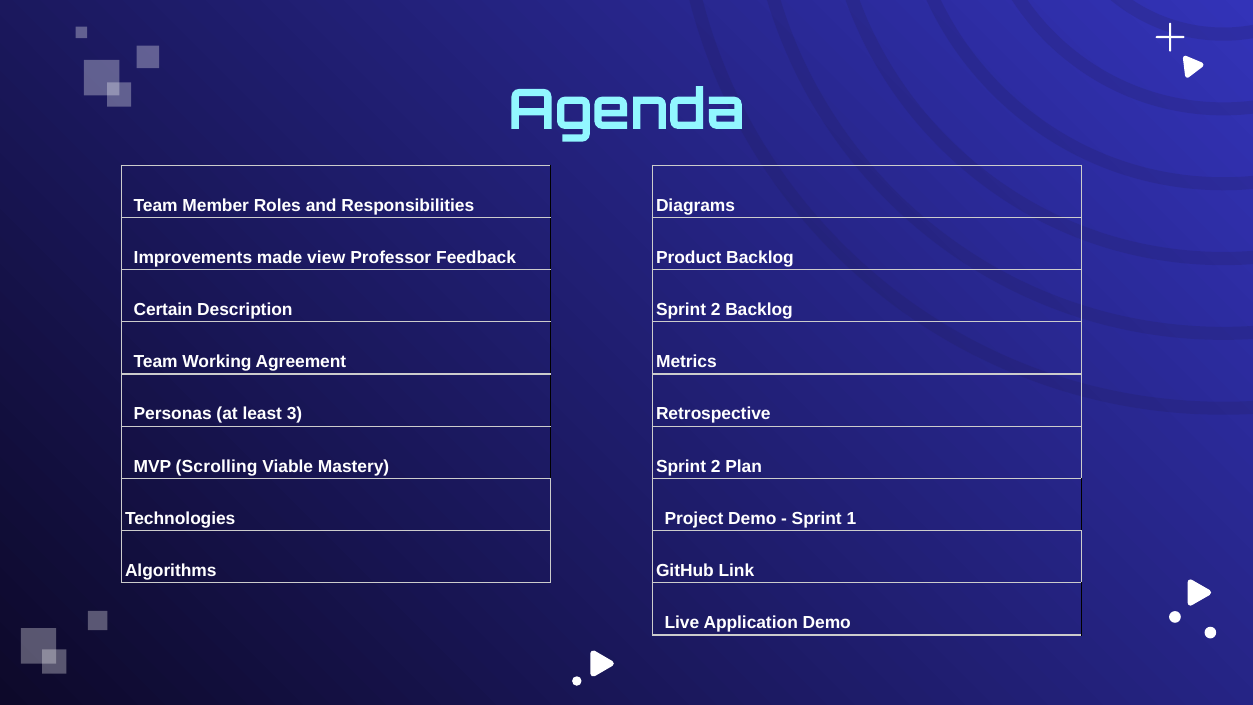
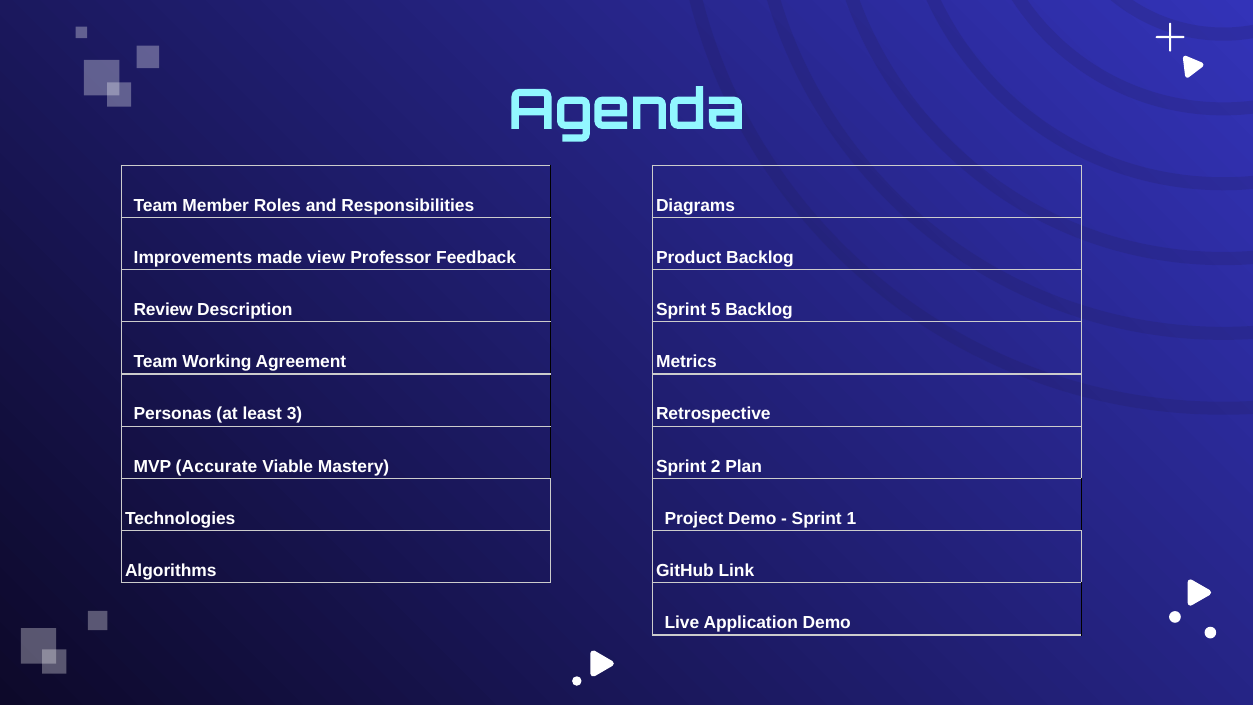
Certain: Certain -> Review
2 at (716, 310): 2 -> 5
Scrolling: Scrolling -> Accurate
